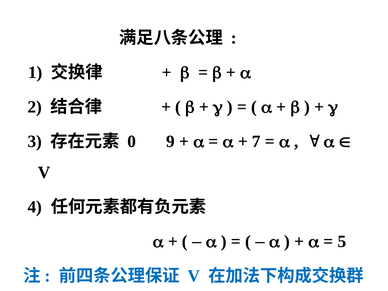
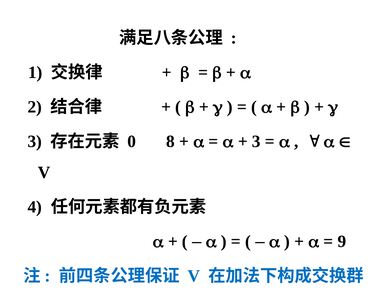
9: 9 -> 8
7 at (256, 141): 7 -> 3
5: 5 -> 9
